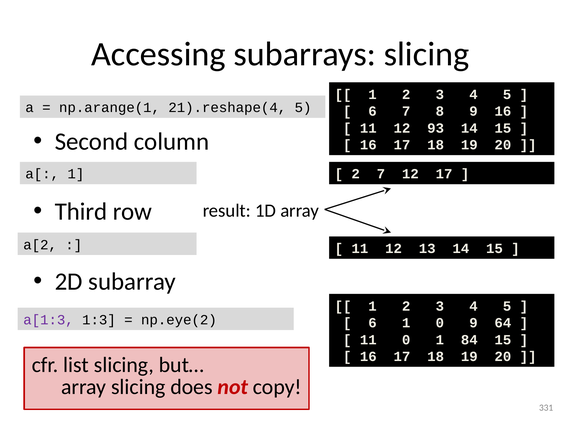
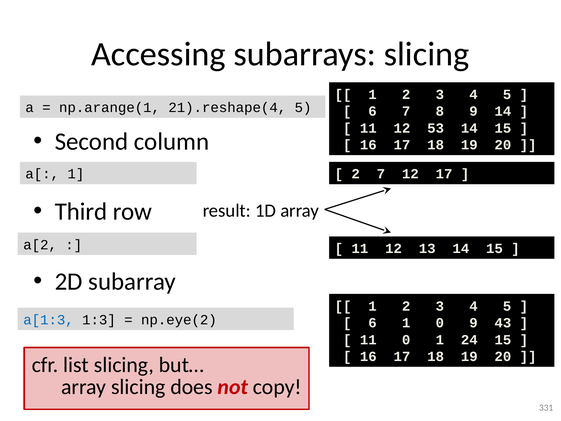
9 16: 16 -> 14
93: 93 -> 53
a[1:3 colour: purple -> blue
64: 64 -> 43
84: 84 -> 24
